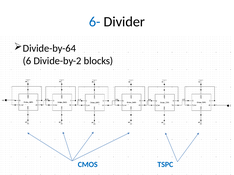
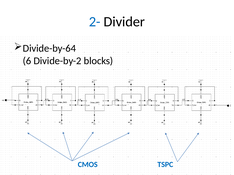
6-: 6- -> 2-
